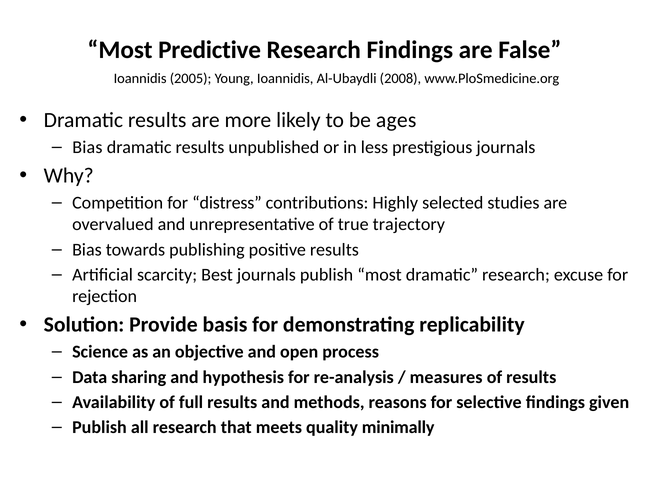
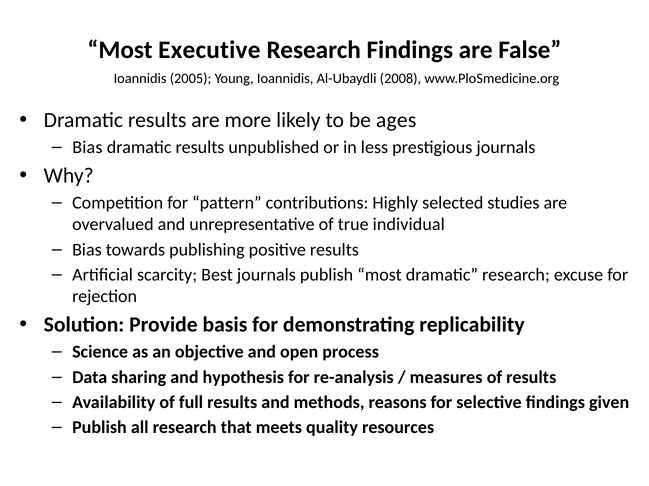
Predictive: Predictive -> Executive
distress: distress -> pattern
trajectory: trajectory -> individual
minimally: minimally -> resources
